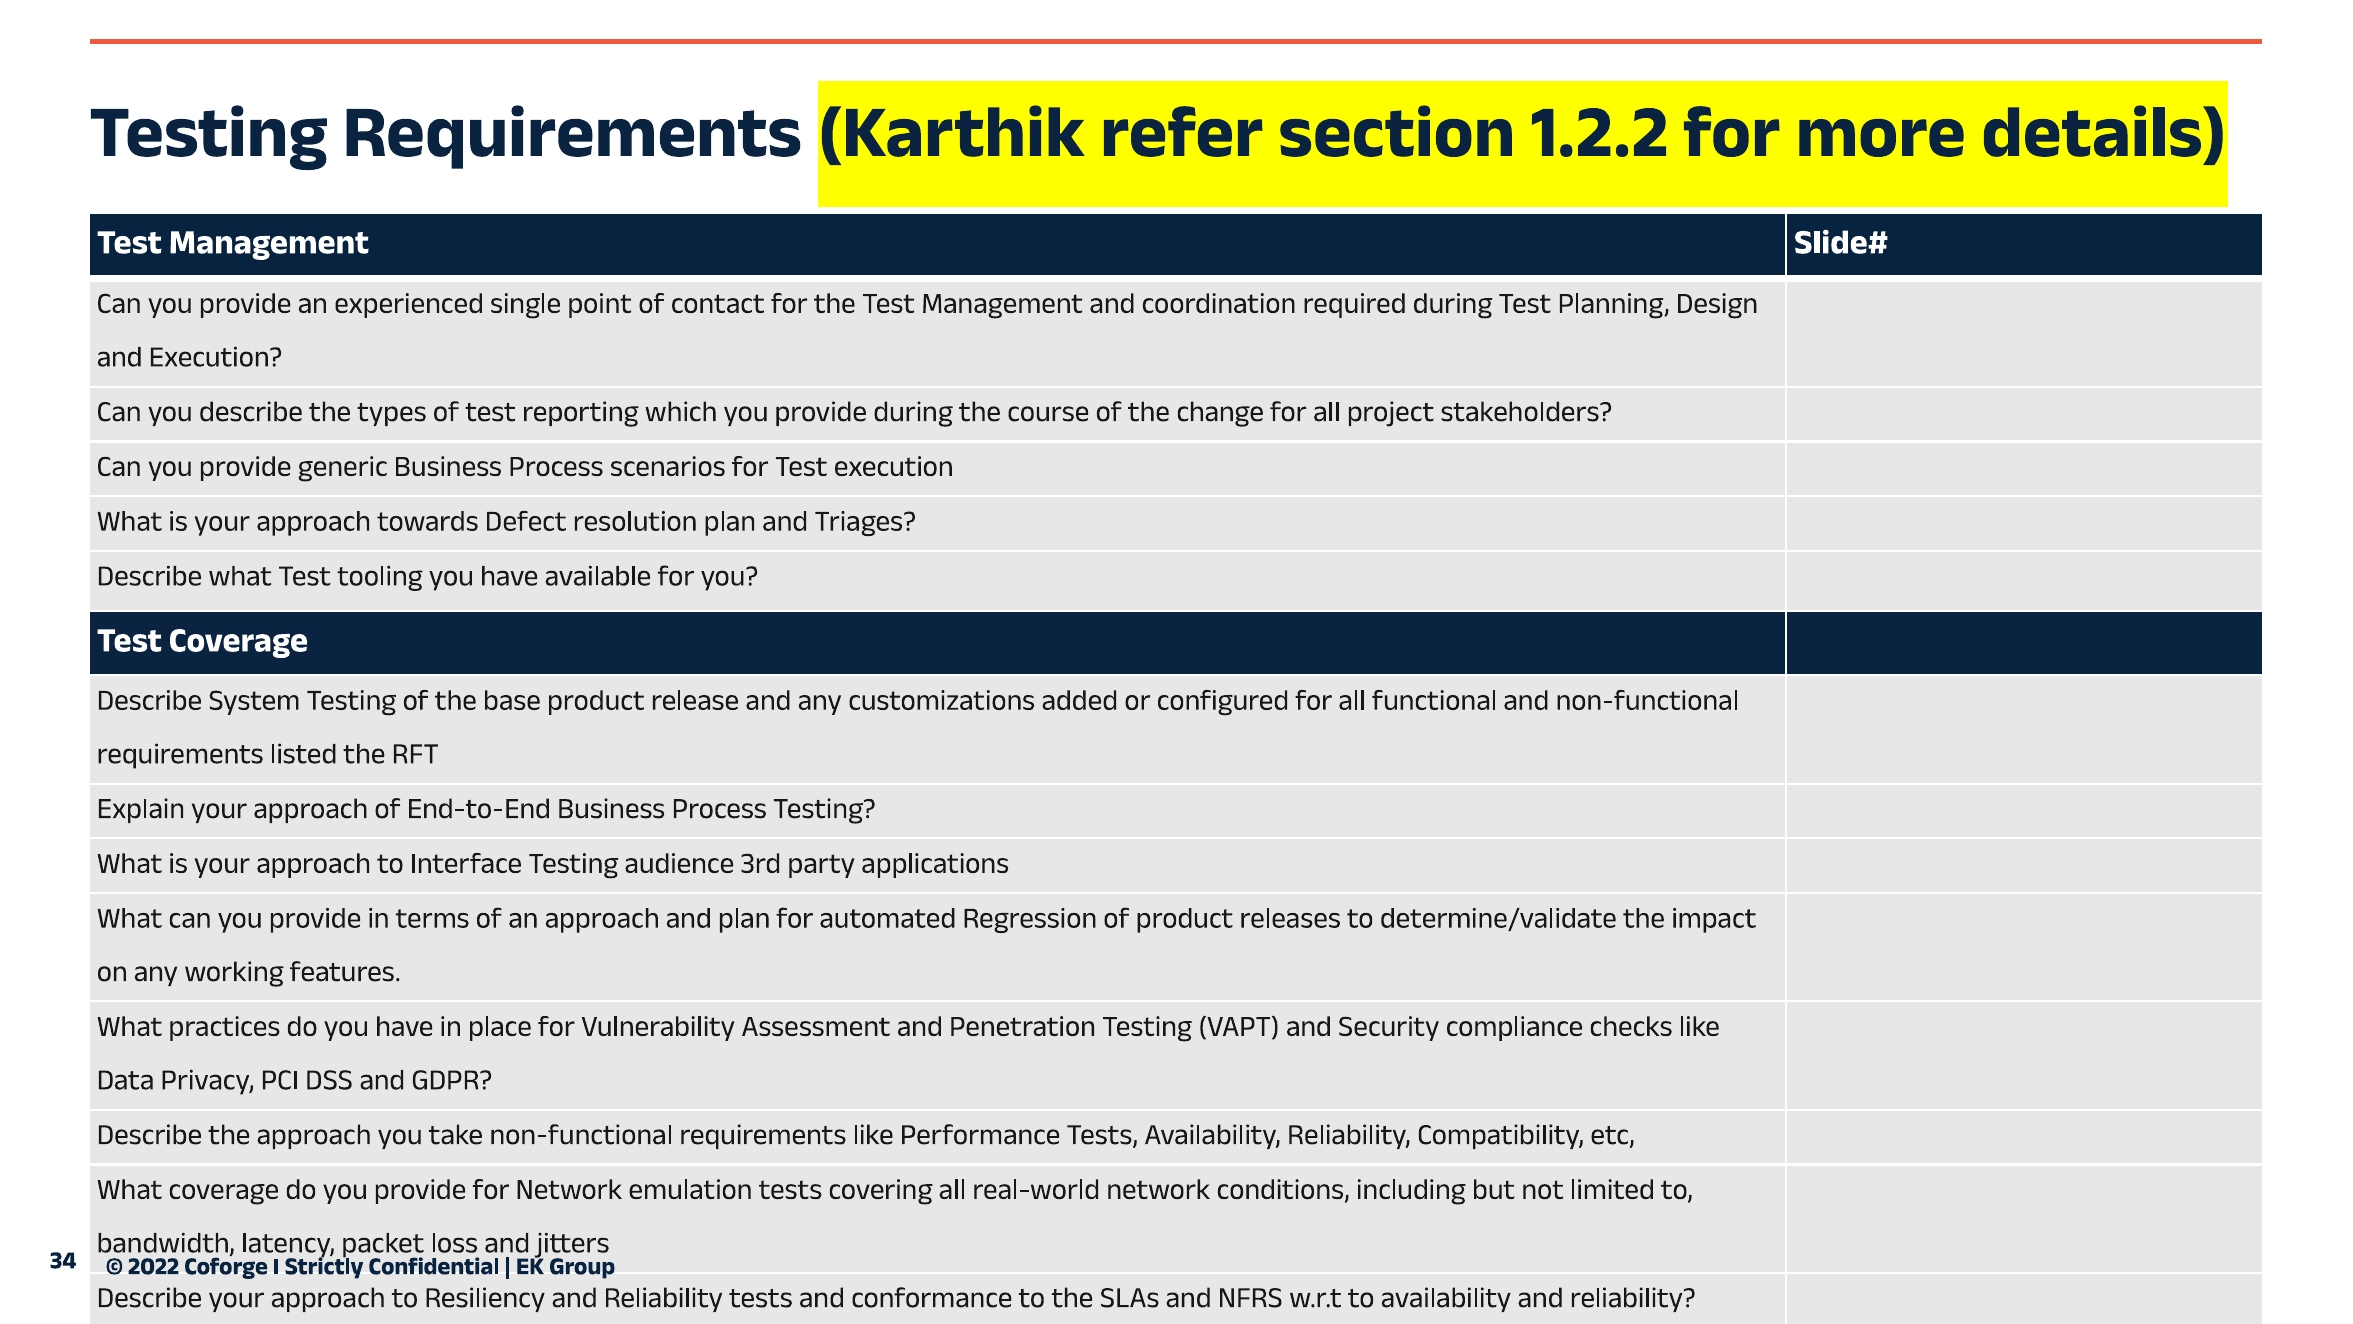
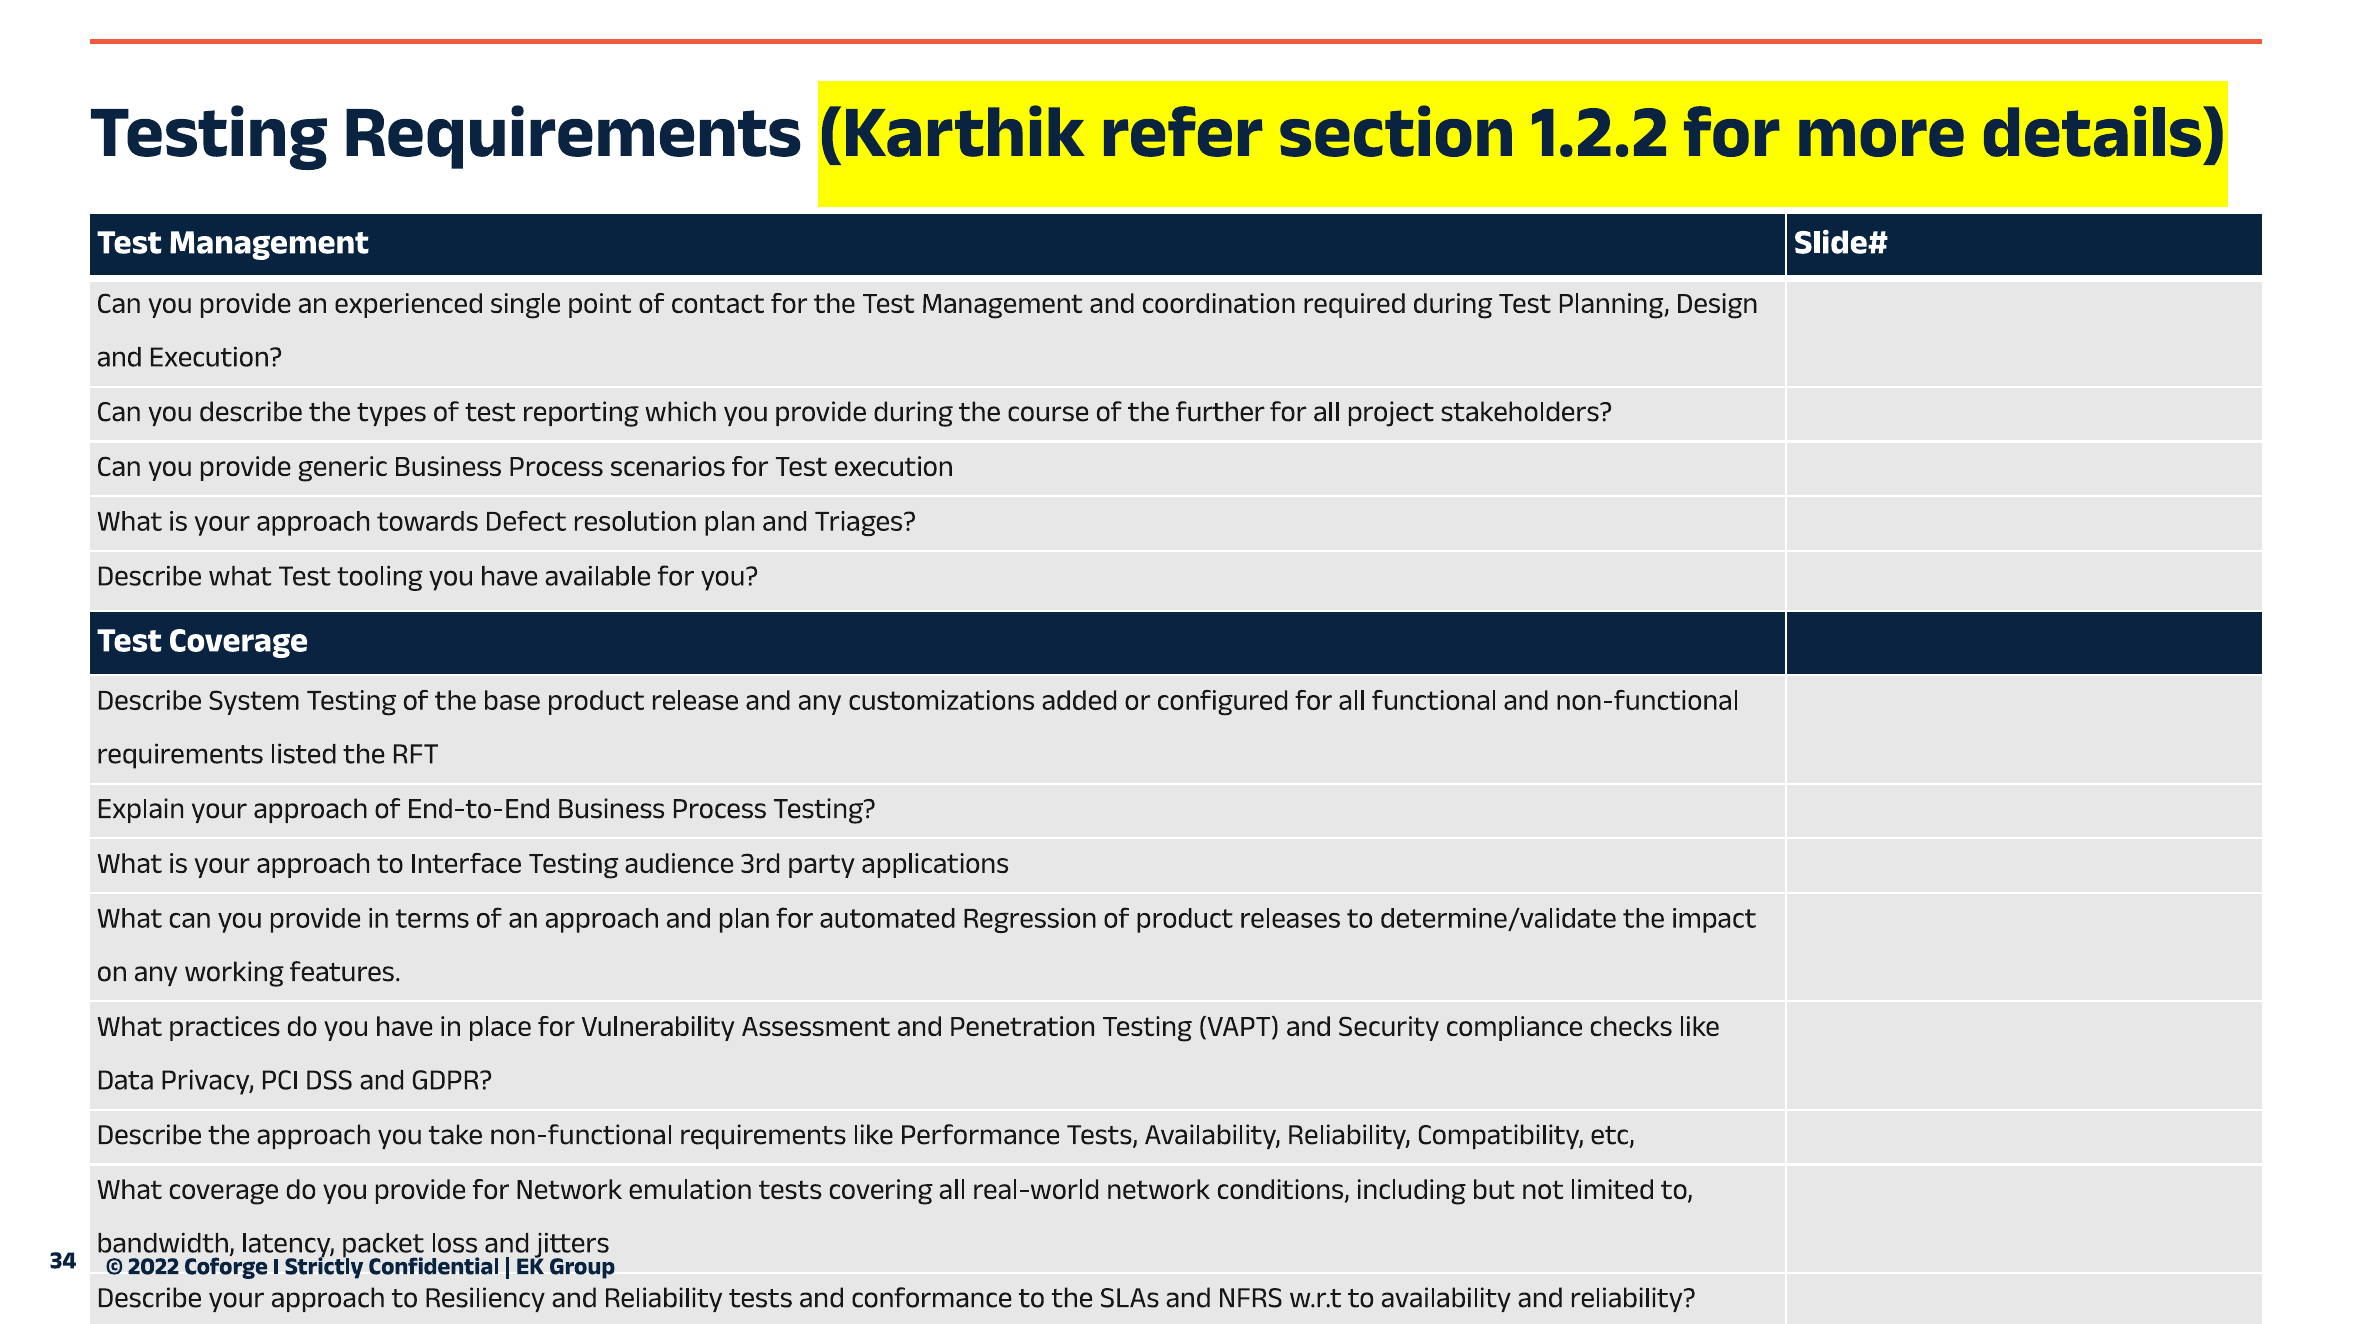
change: change -> further
